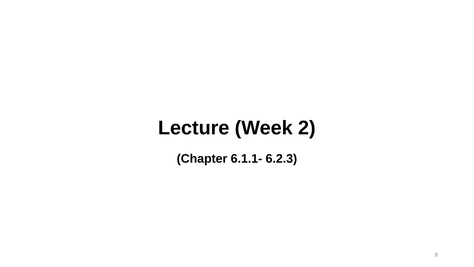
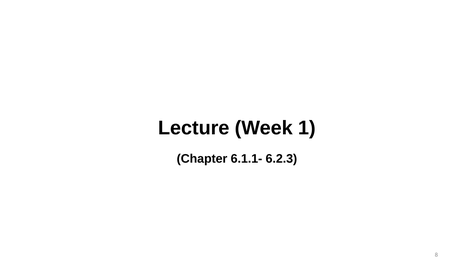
2: 2 -> 1
